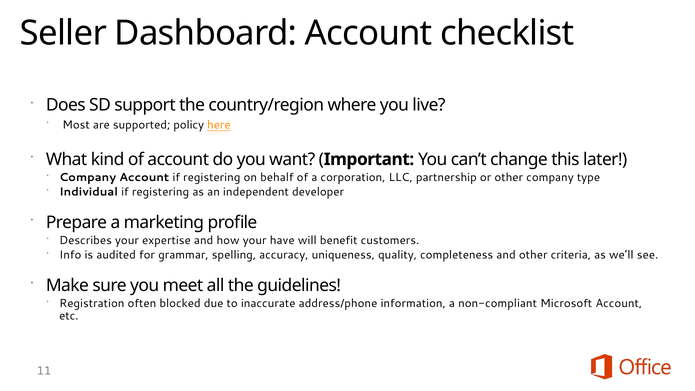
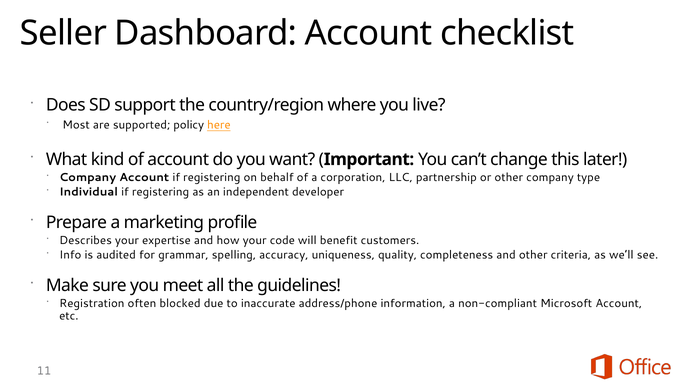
have: have -> code
